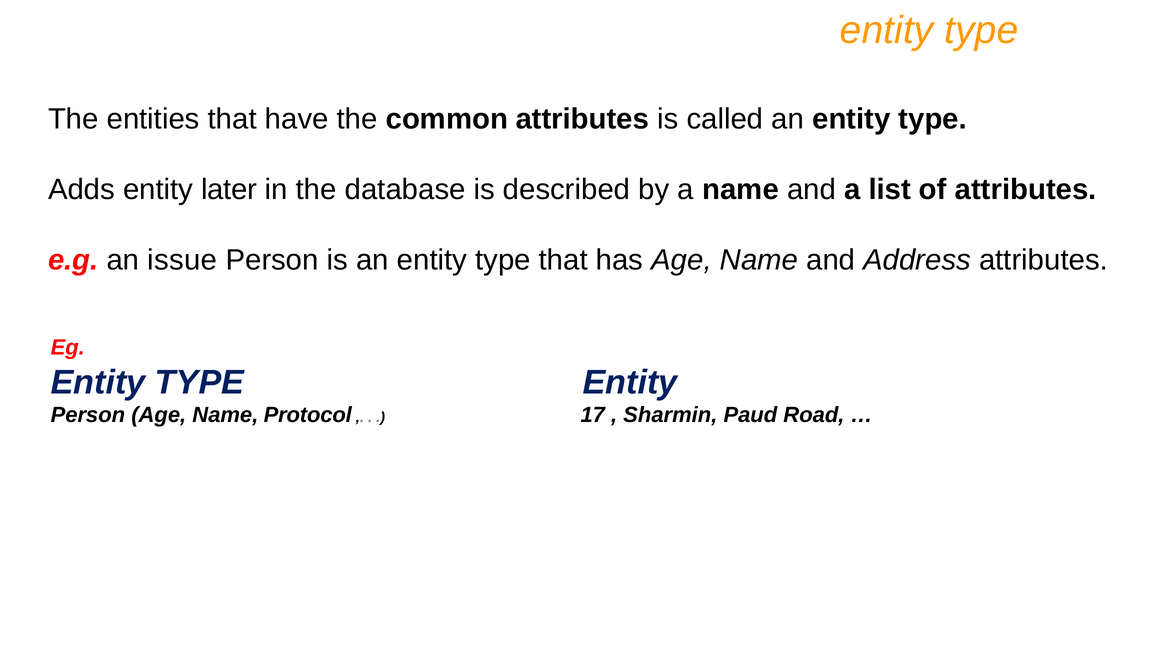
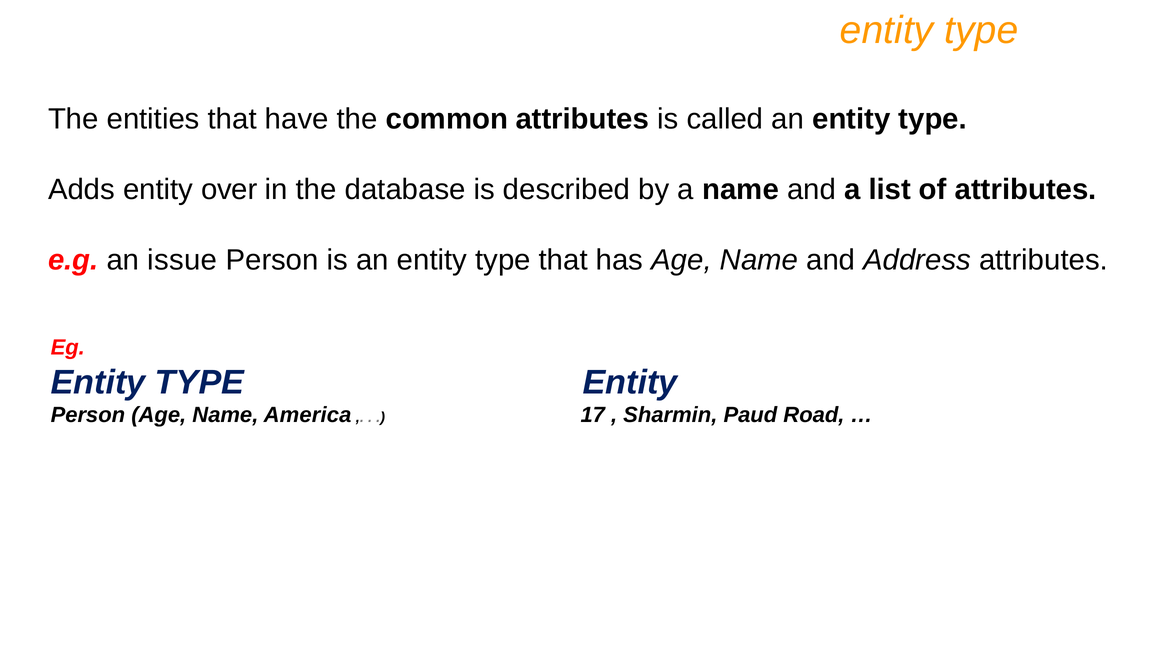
later: later -> over
Protocol: Protocol -> America
